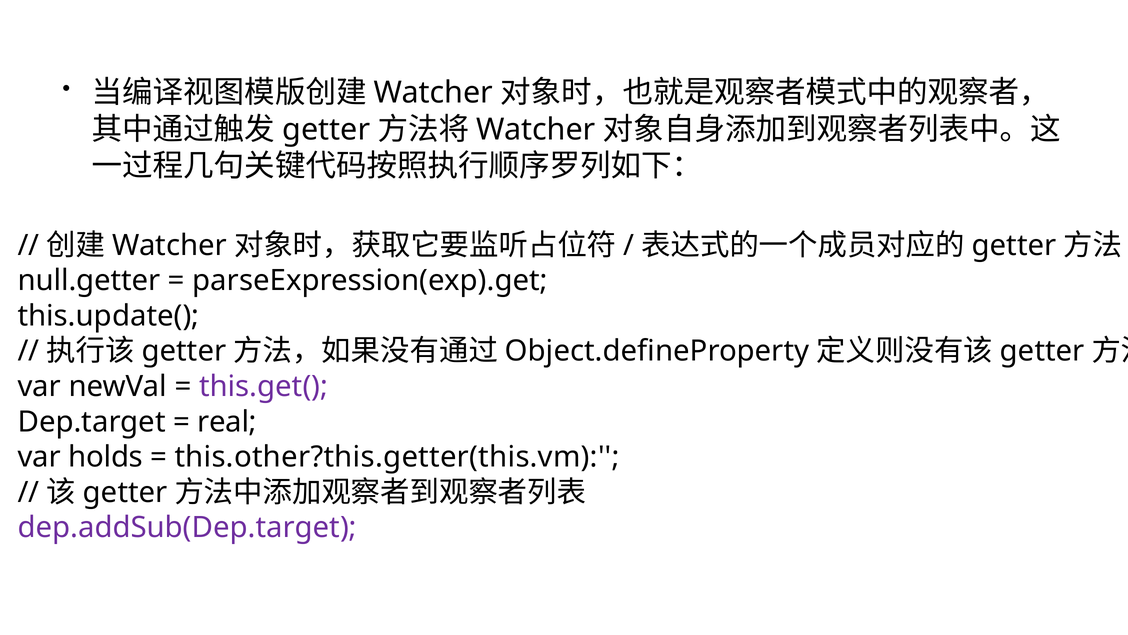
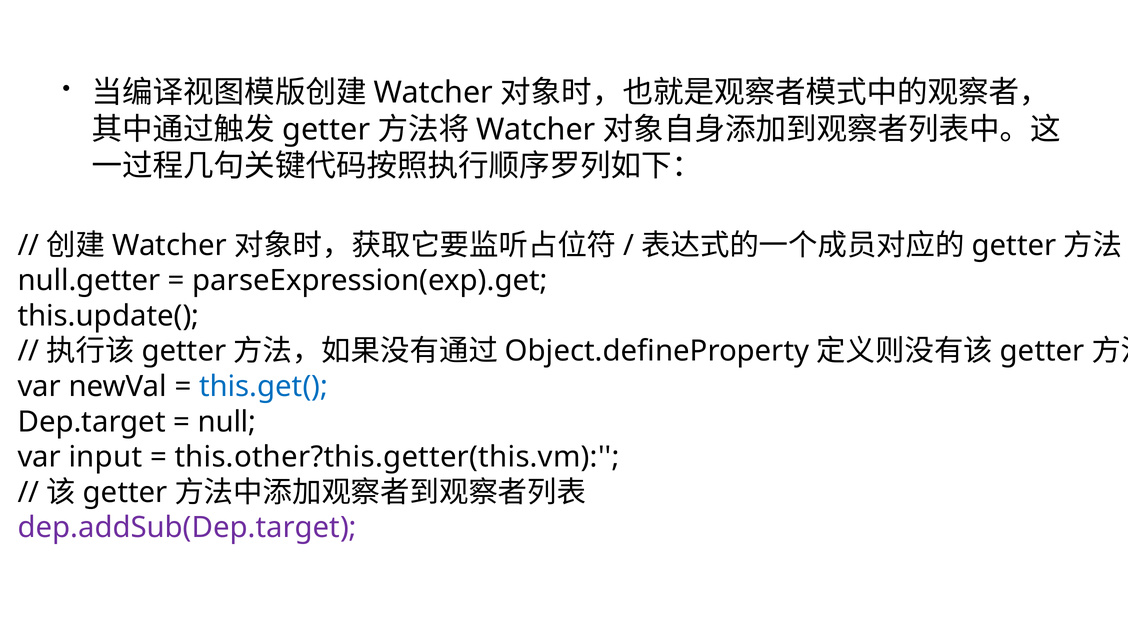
this.get( colour: purple -> blue
real: real -> null
holds: holds -> input
